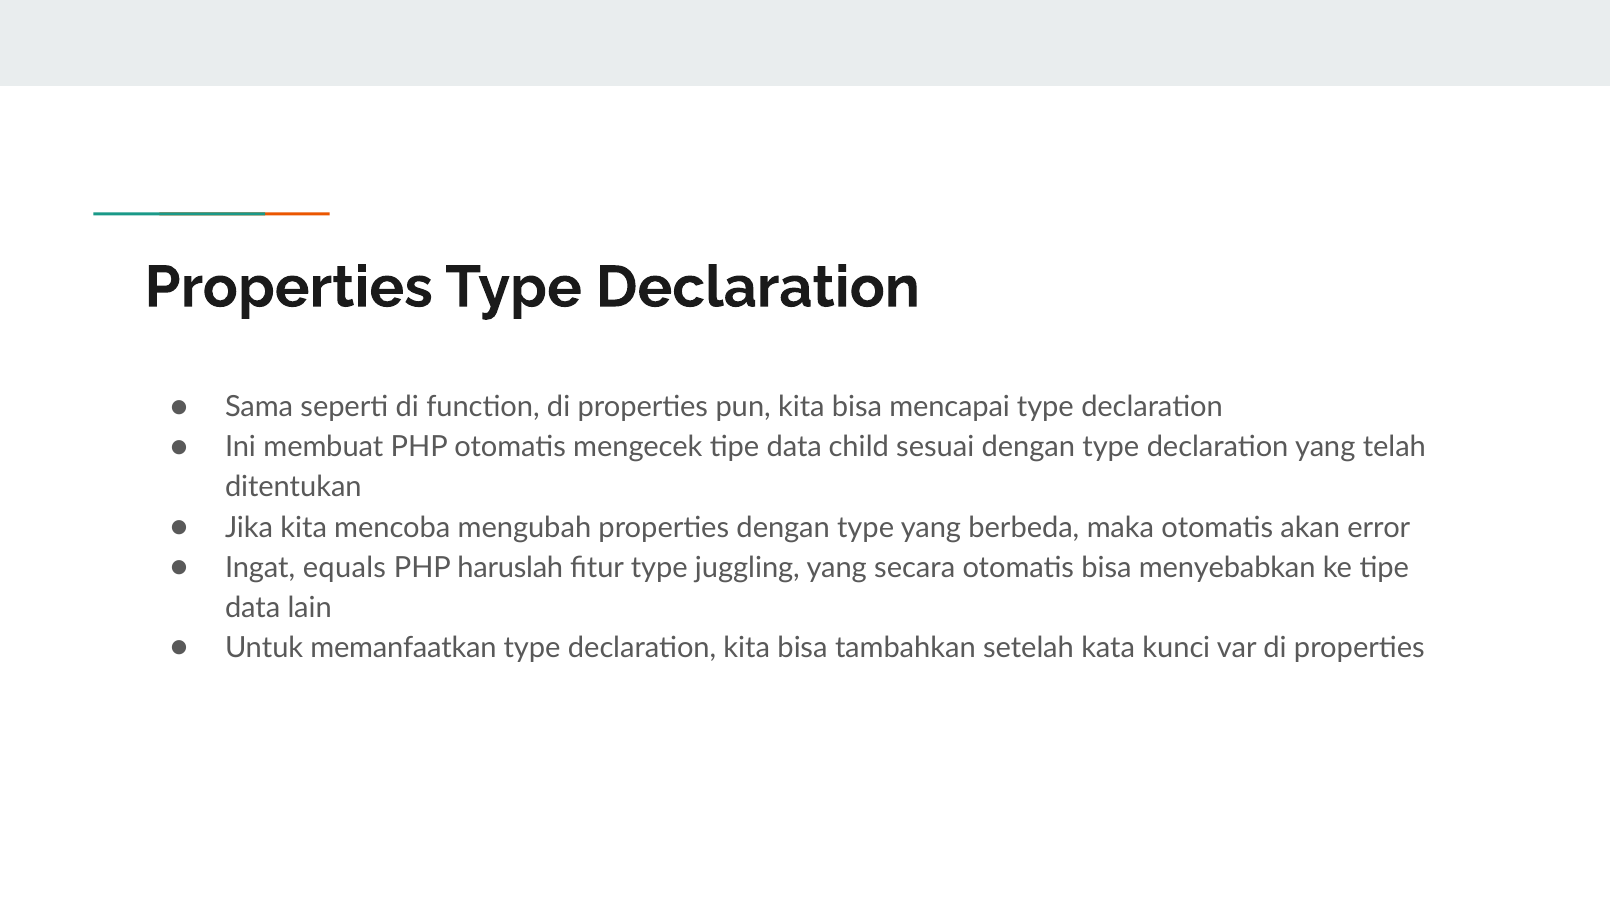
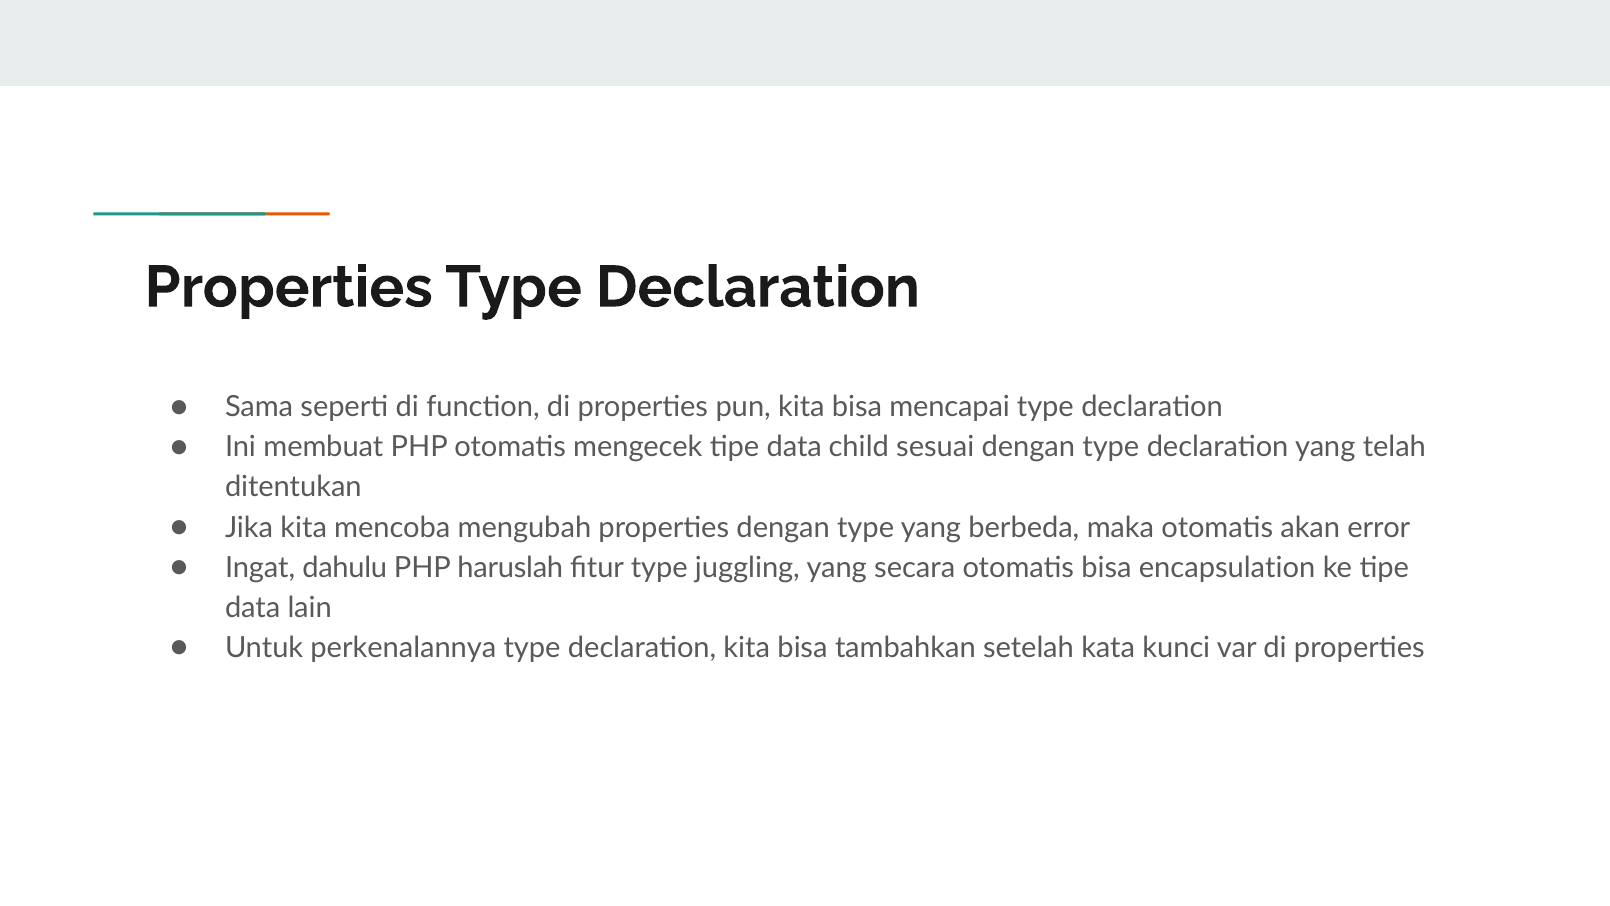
equals: equals -> dahulu
menyebabkan: menyebabkan -> encapsulation
memanfaatkan: memanfaatkan -> perkenalannya
